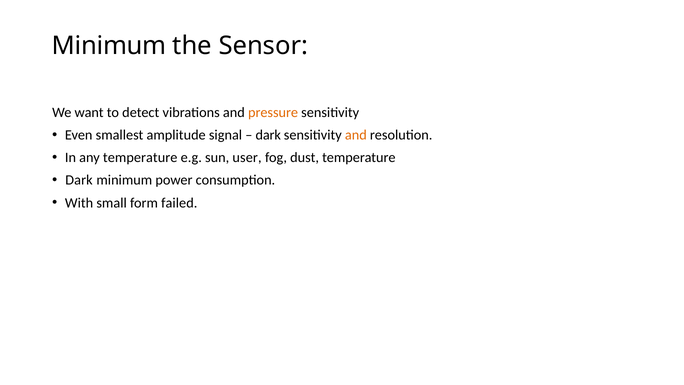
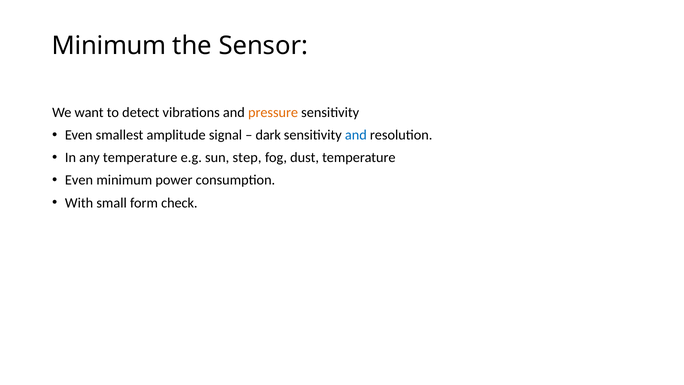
and at (356, 135) colour: orange -> blue
user: user -> step
Dark at (79, 180): Dark -> Even
failed: failed -> check
